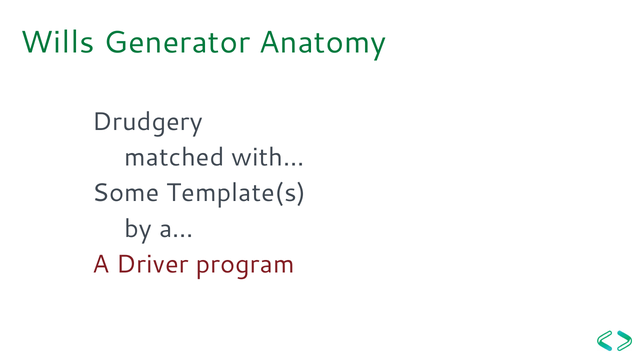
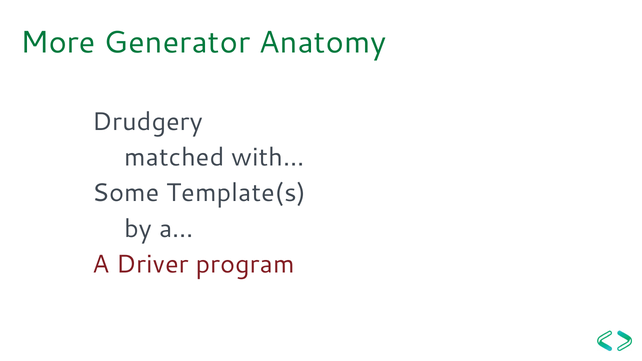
Wills: Wills -> More
